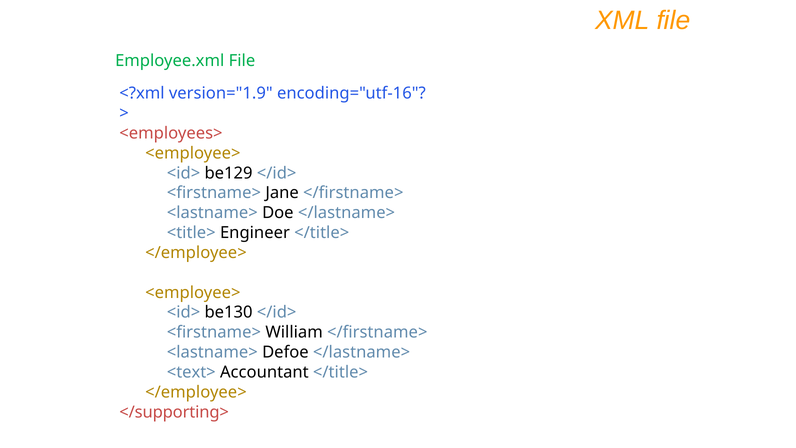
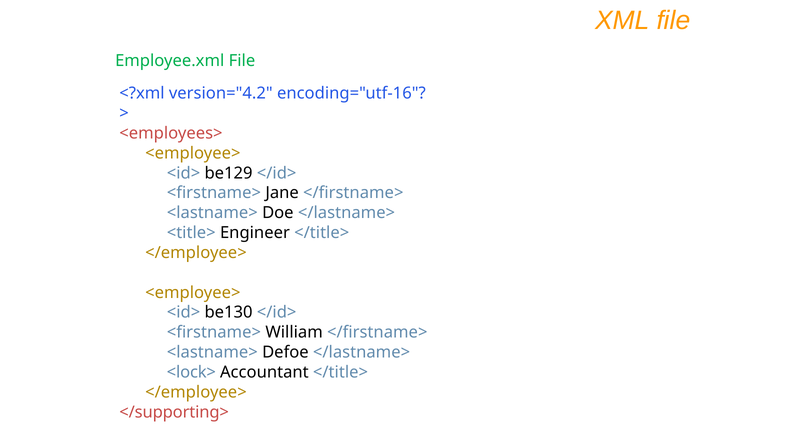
version="1.9: version="1.9 -> version="4.2
<text>: <text> -> <lock>
